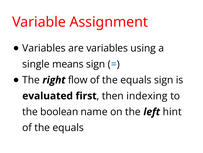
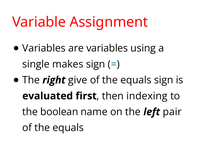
means: means -> makes
flow: flow -> give
hint: hint -> pair
